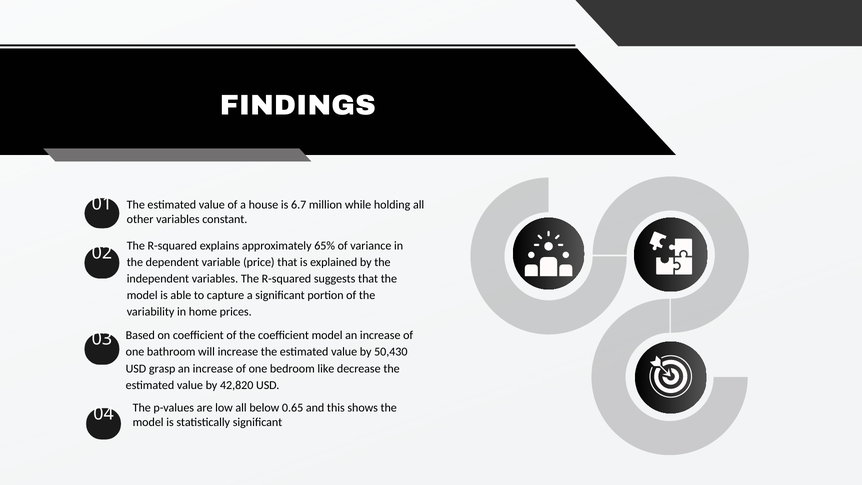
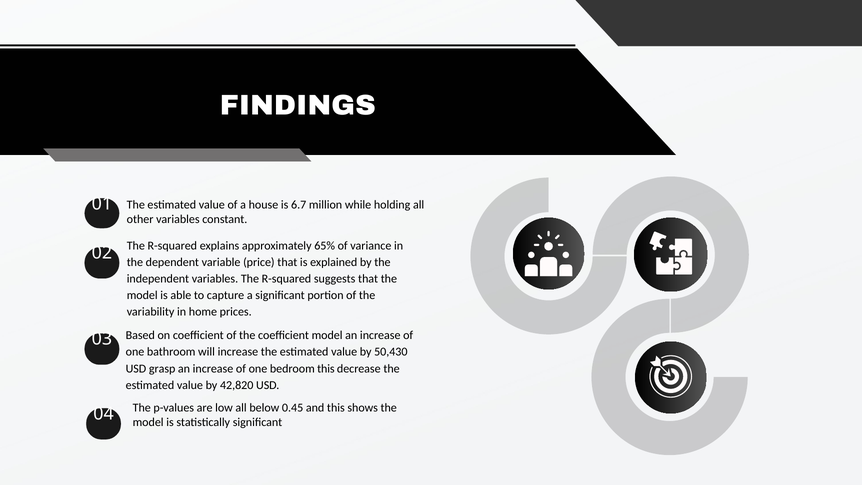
bedroom like: like -> this
0.65: 0.65 -> 0.45
